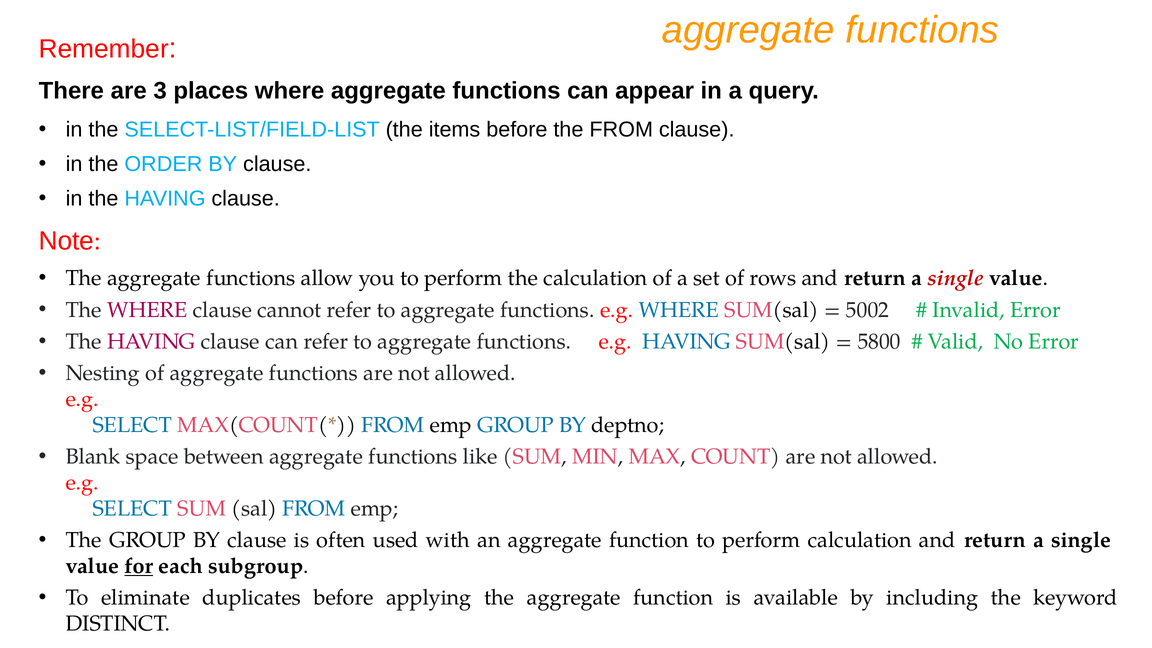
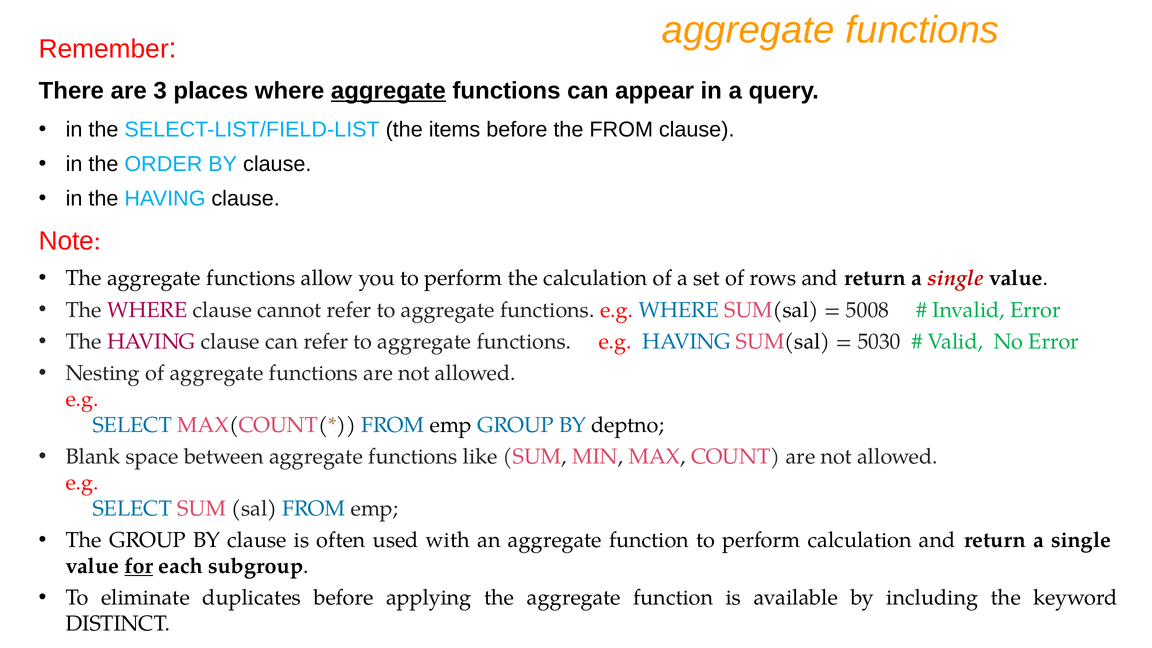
aggregate at (388, 91) underline: none -> present
5002: 5002 -> 5008
5800: 5800 -> 5030
